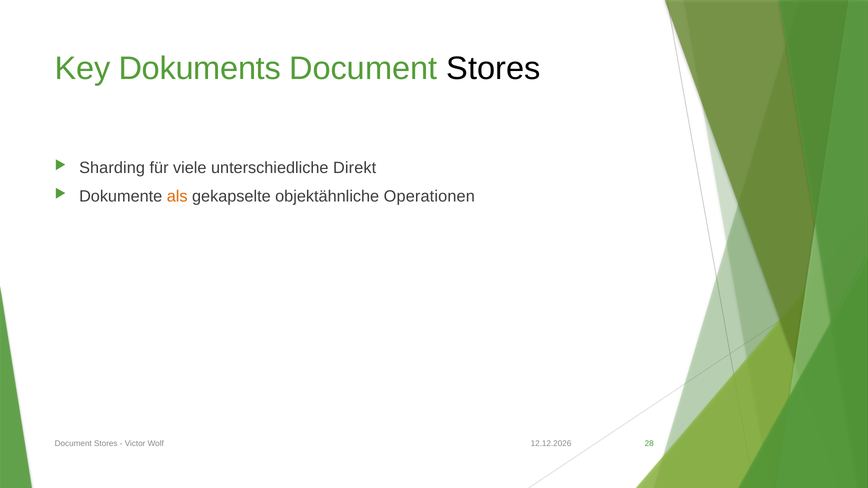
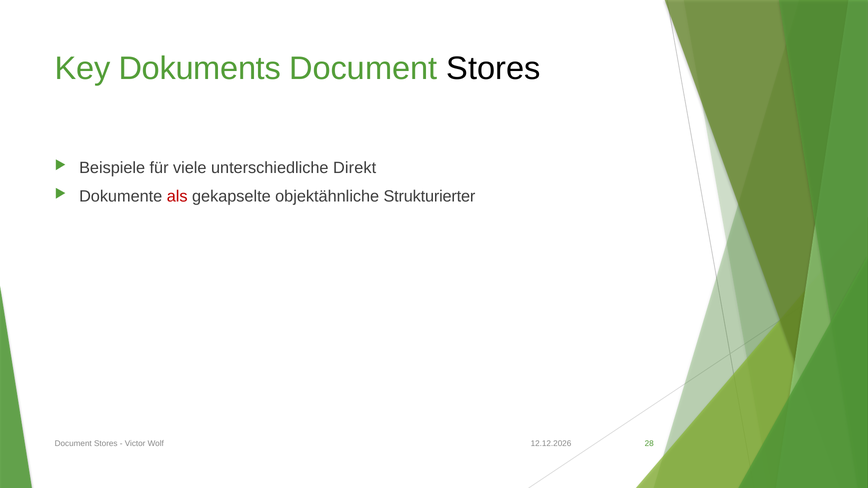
Sharding: Sharding -> Beispiele
als colour: orange -> red
Operationen: Operationen -> Strukturierter
